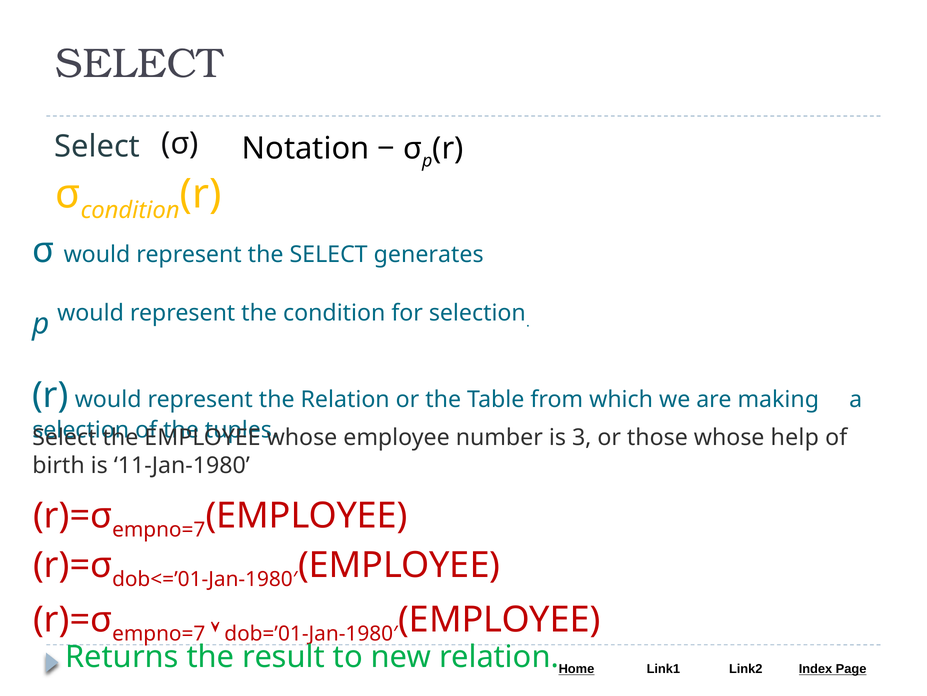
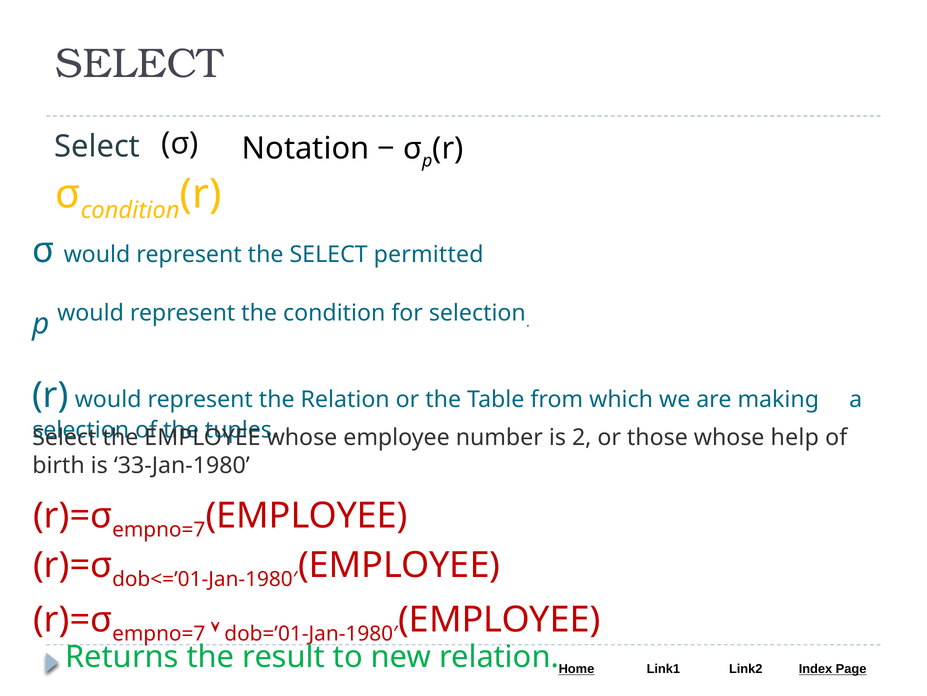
generates: generates -> permitted
3: 3 -> 2
11-Jan-1980: 11-Jan-1980 -> 33-Jan-1980
